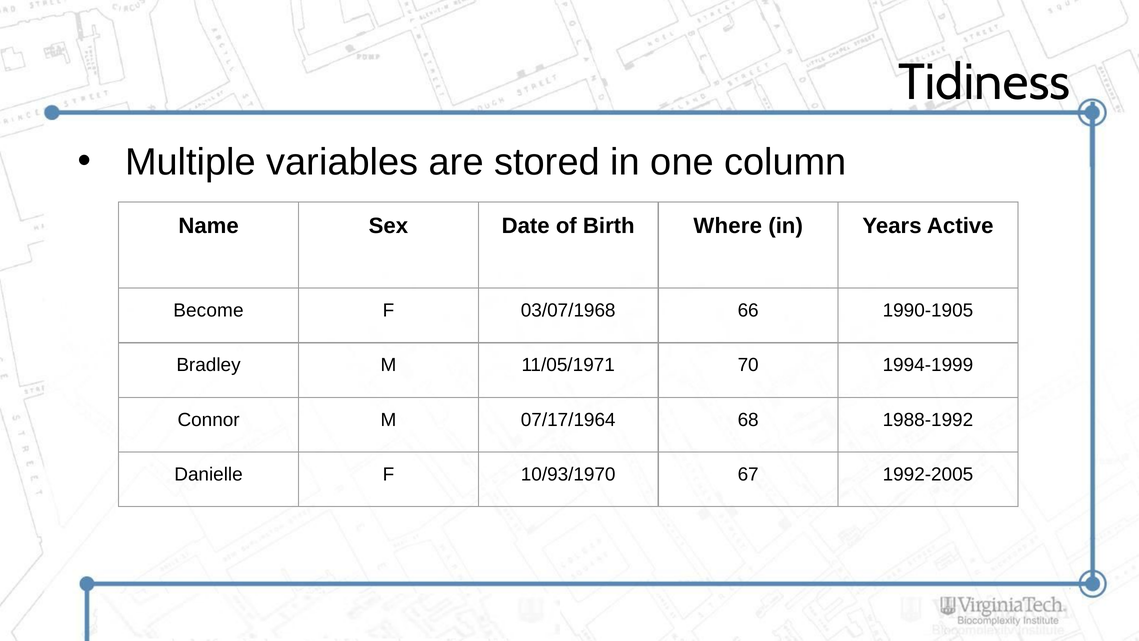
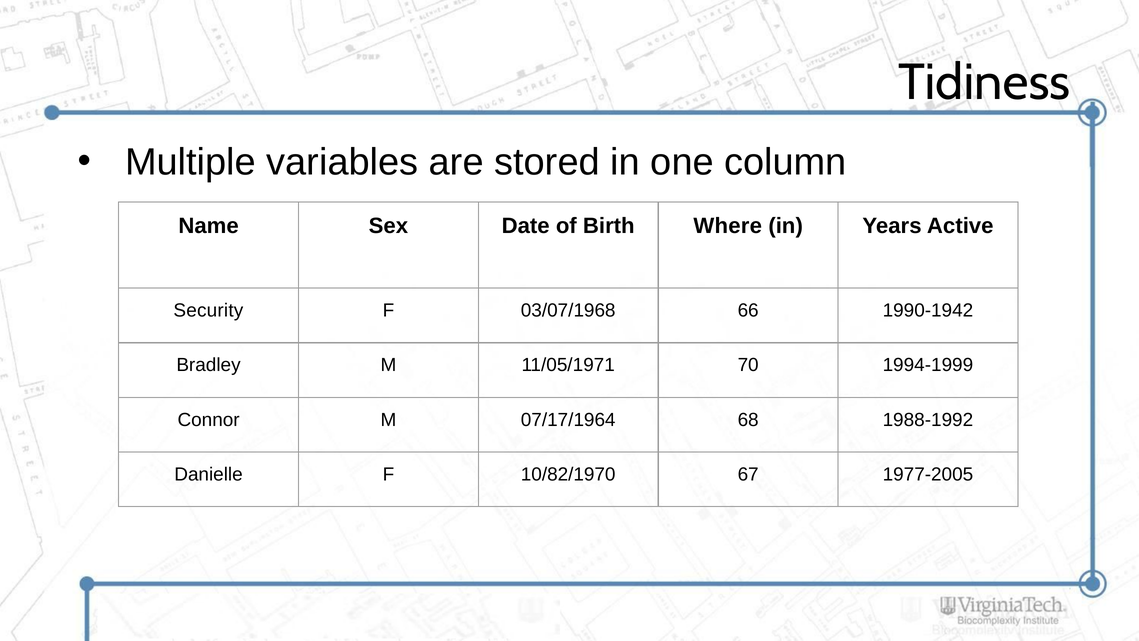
Become: Become -> Security
1990-1905: 1990-1905 -> 1990-1942
10/93/1970: 10/93/1970 -> 10/82/1970
1992-2005: 1992-2005 -> 1977-2005
